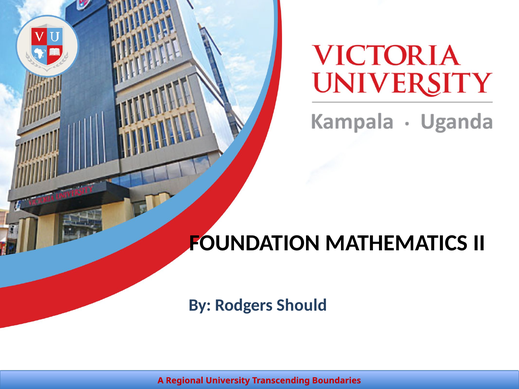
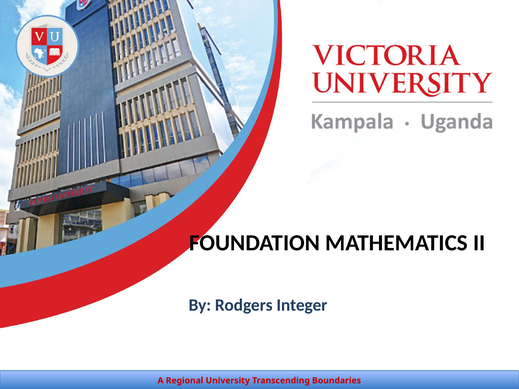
Should: Should -> Integer
